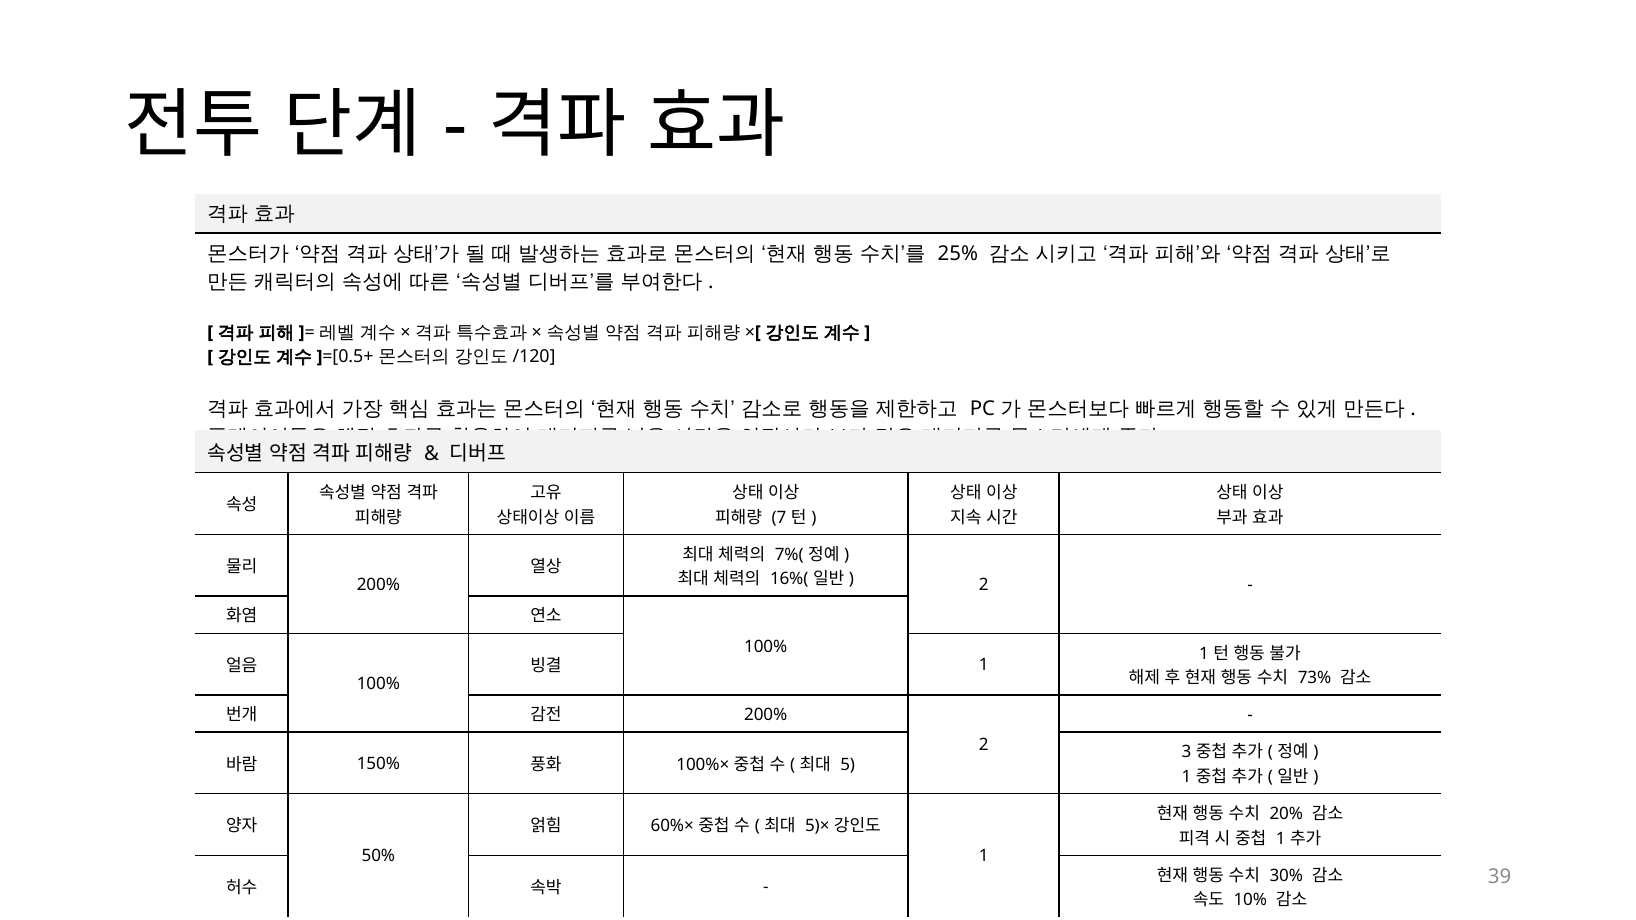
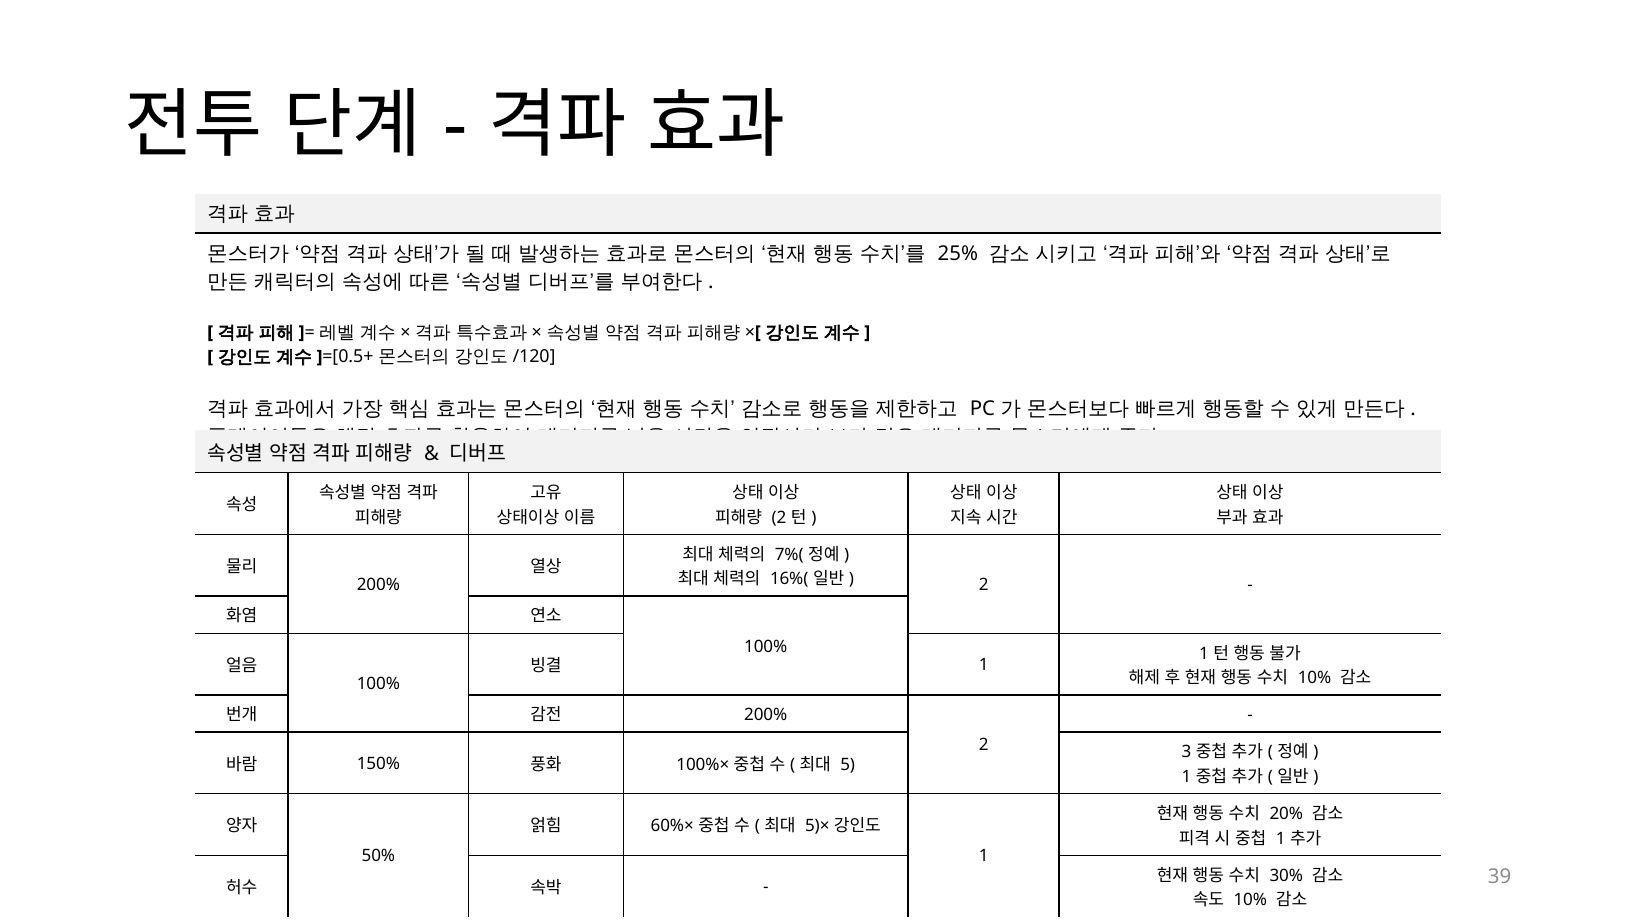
7 at (779, 518): 7 -> 2
73% at (1315, 678): 73% -> 10%
